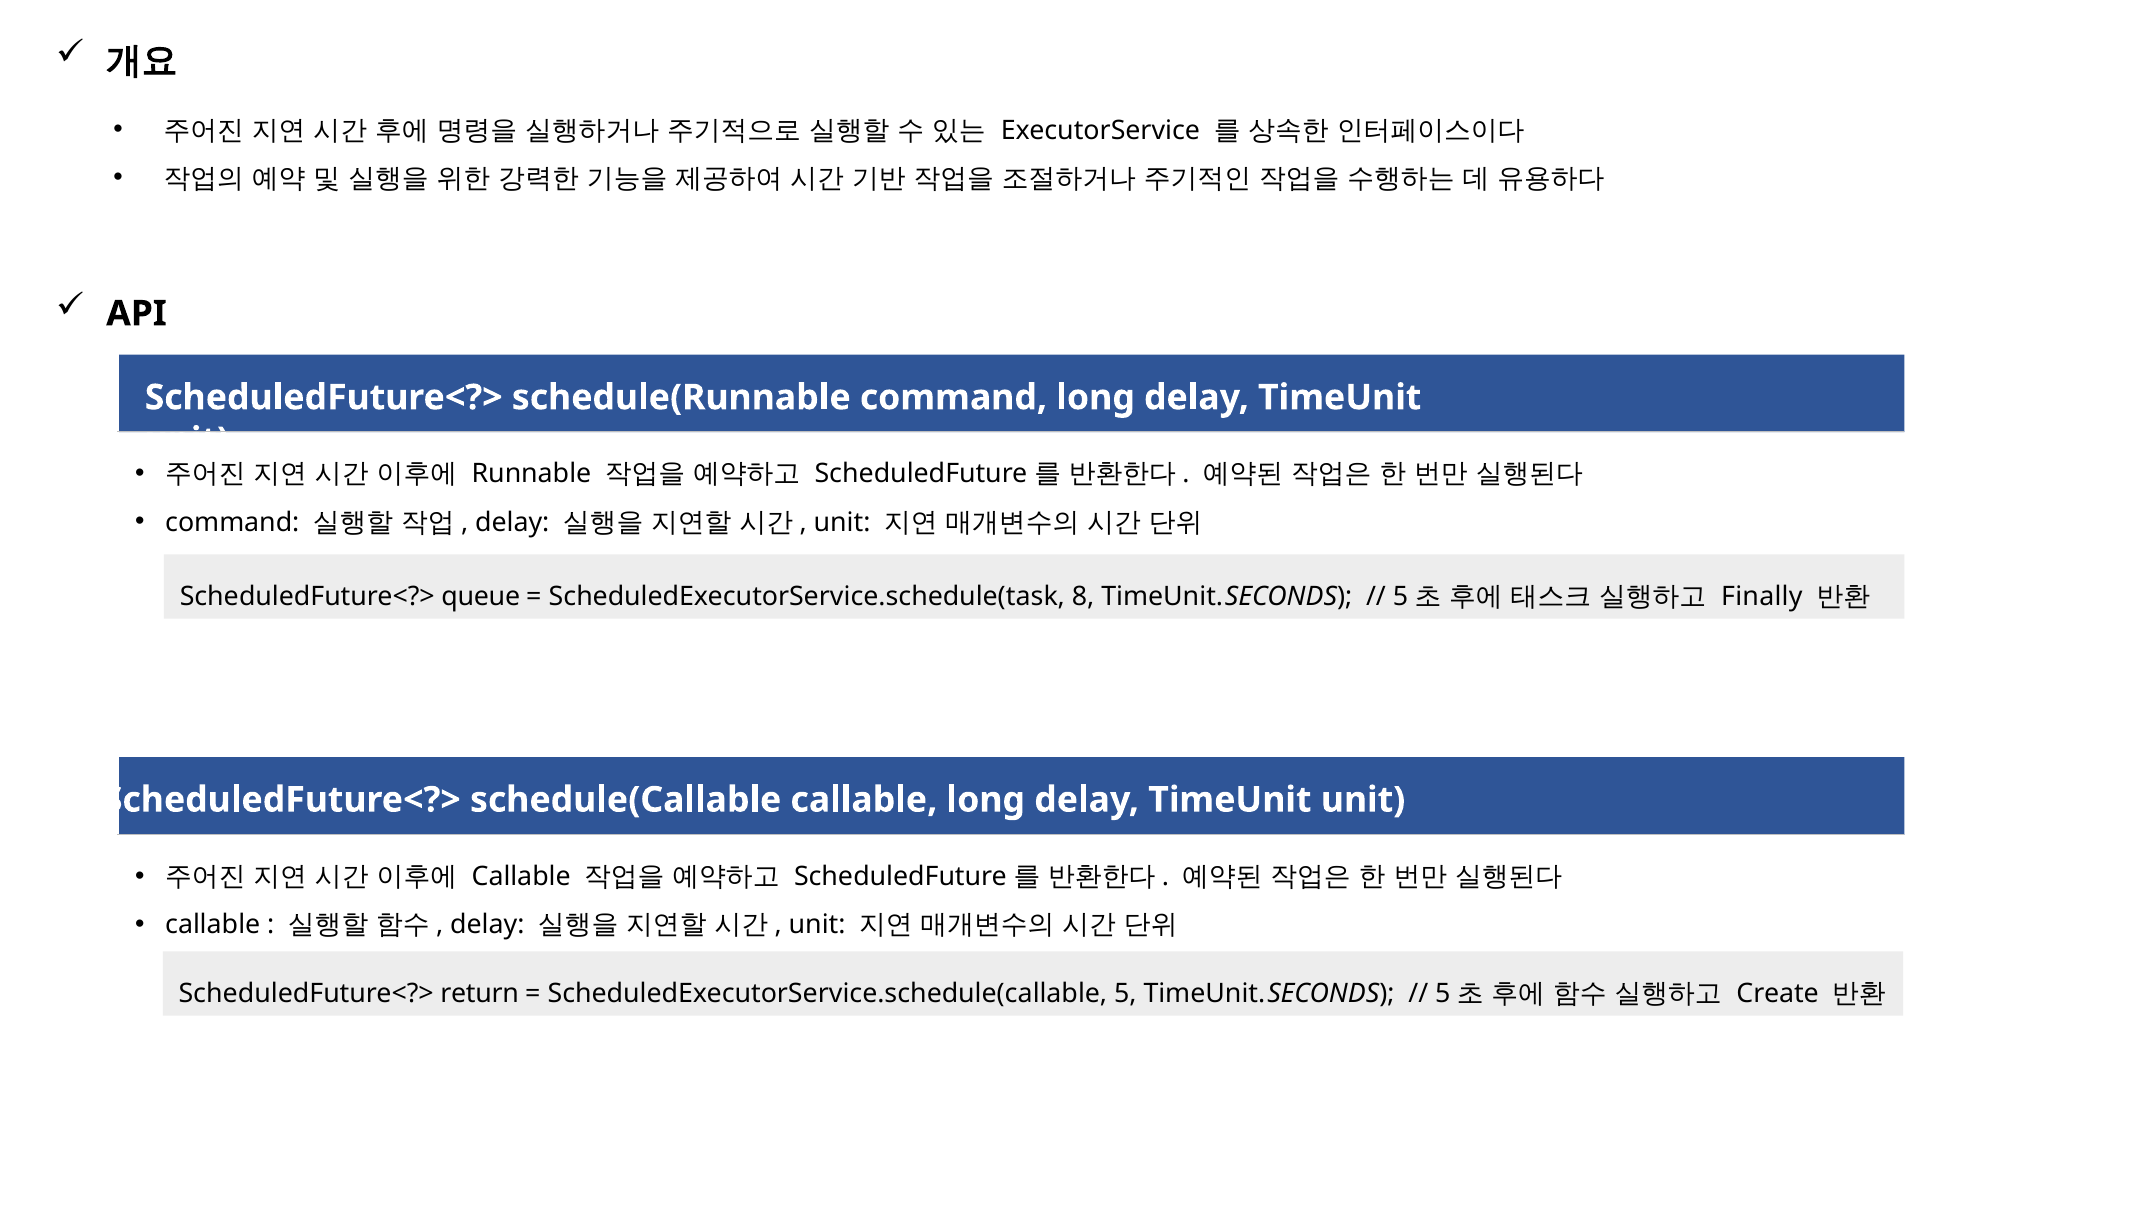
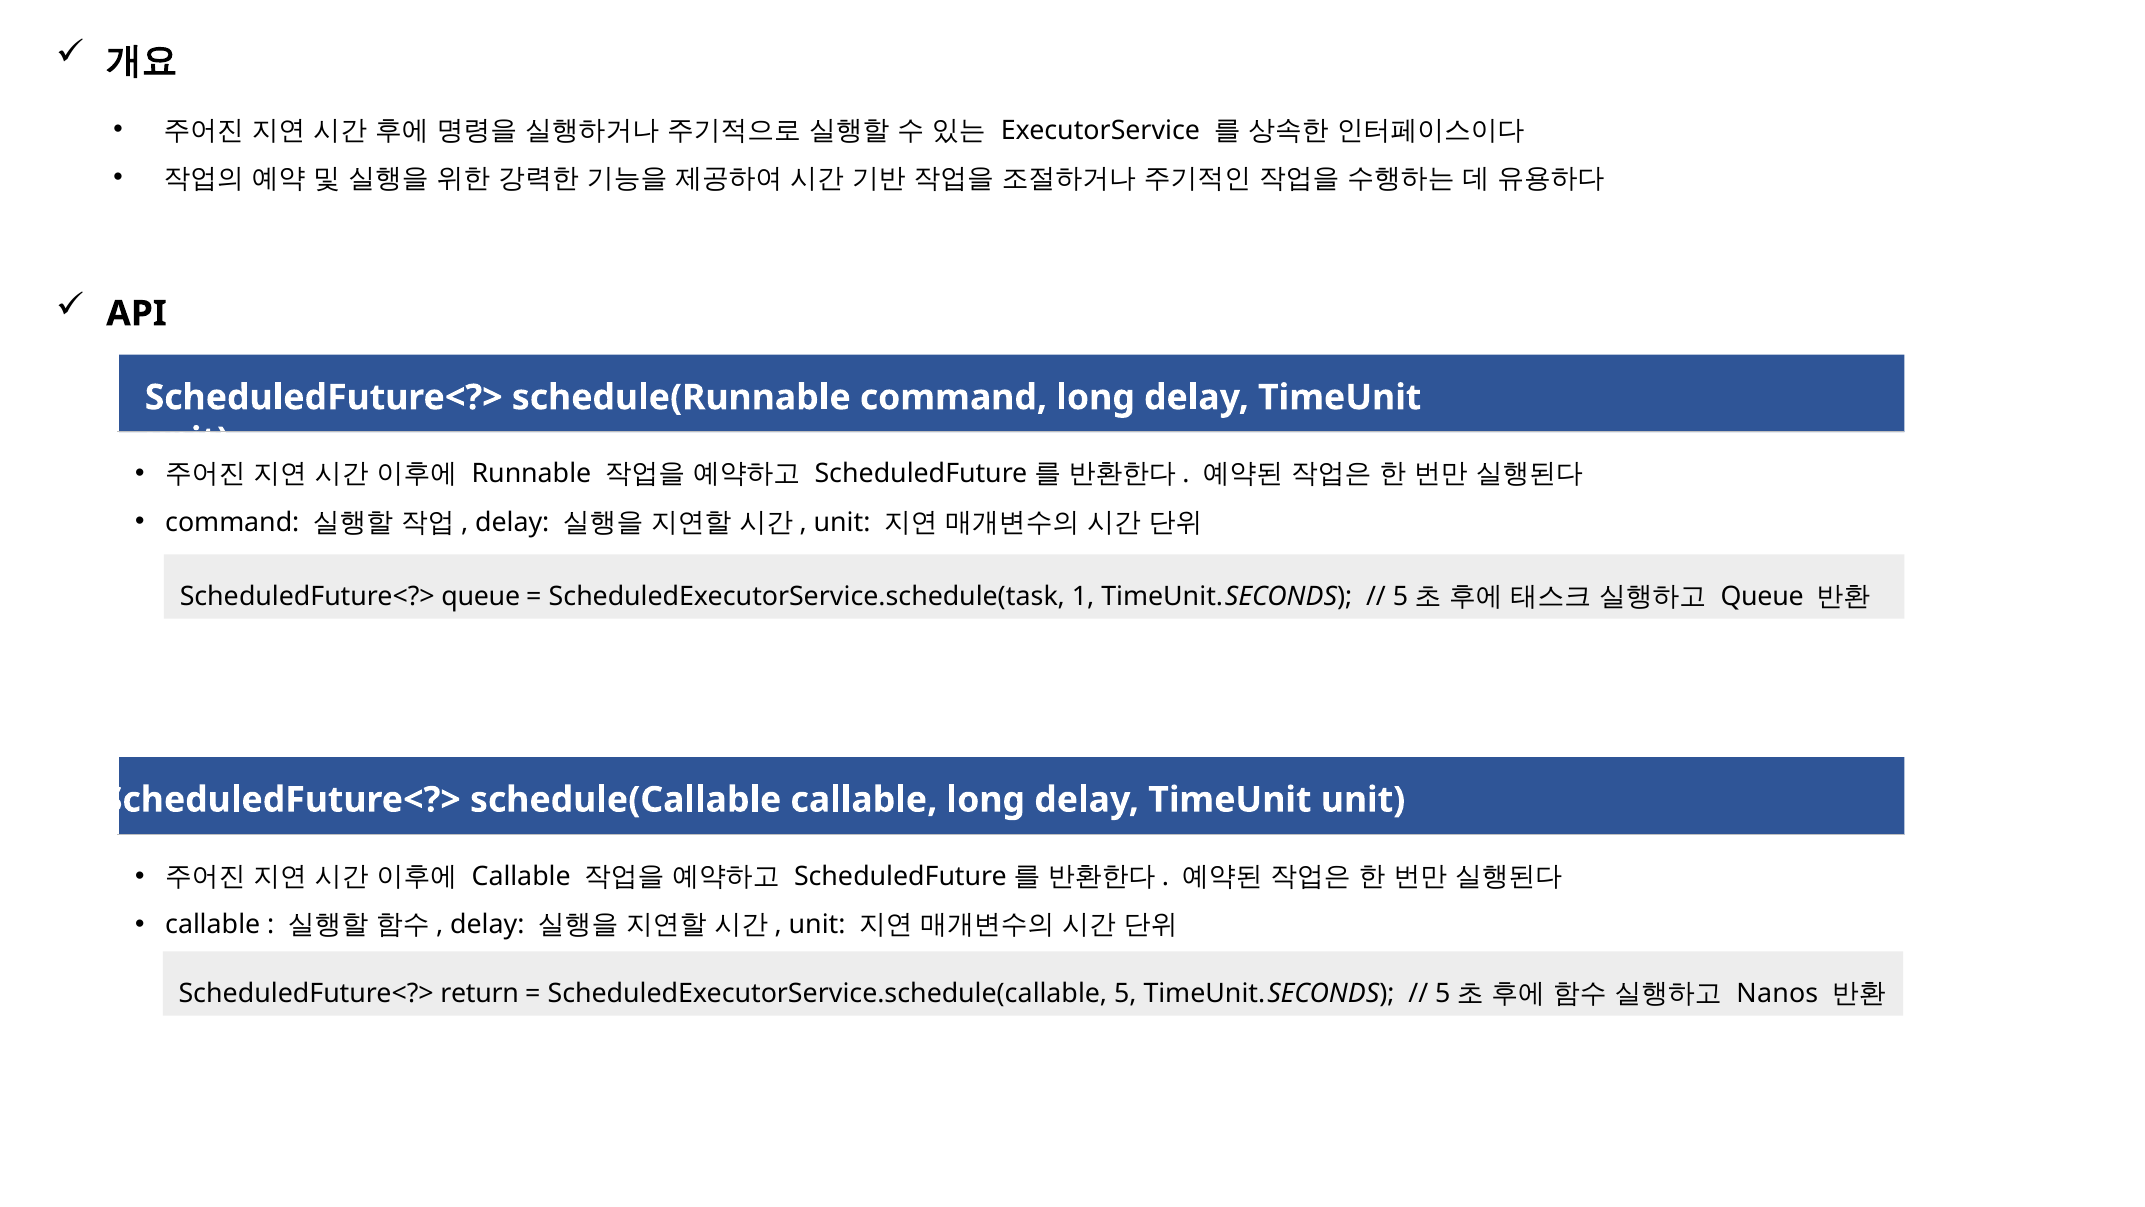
8: 8 -> 1
Finally at (1762, 596): Finally -> Queue
Create: Create -> Nanos
